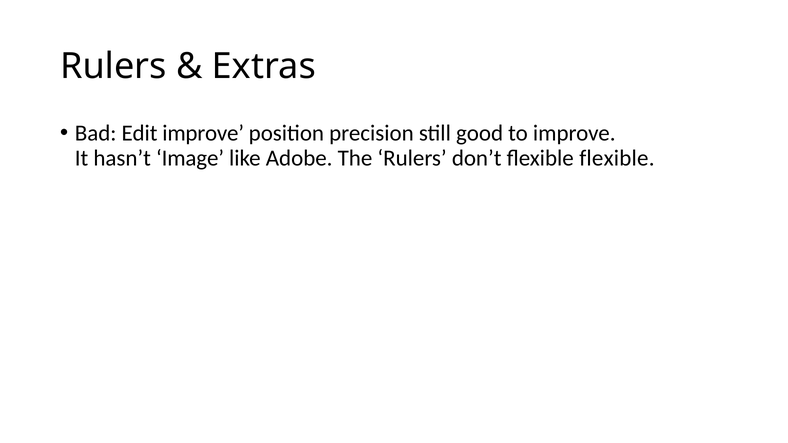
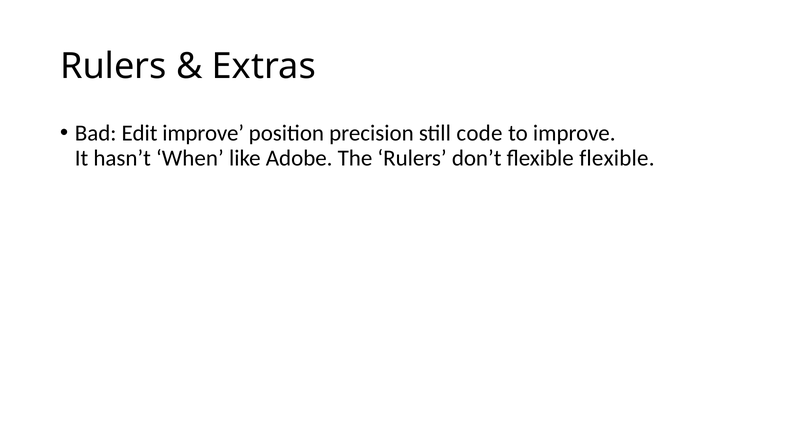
good: good -> code
Image: Image -> When
